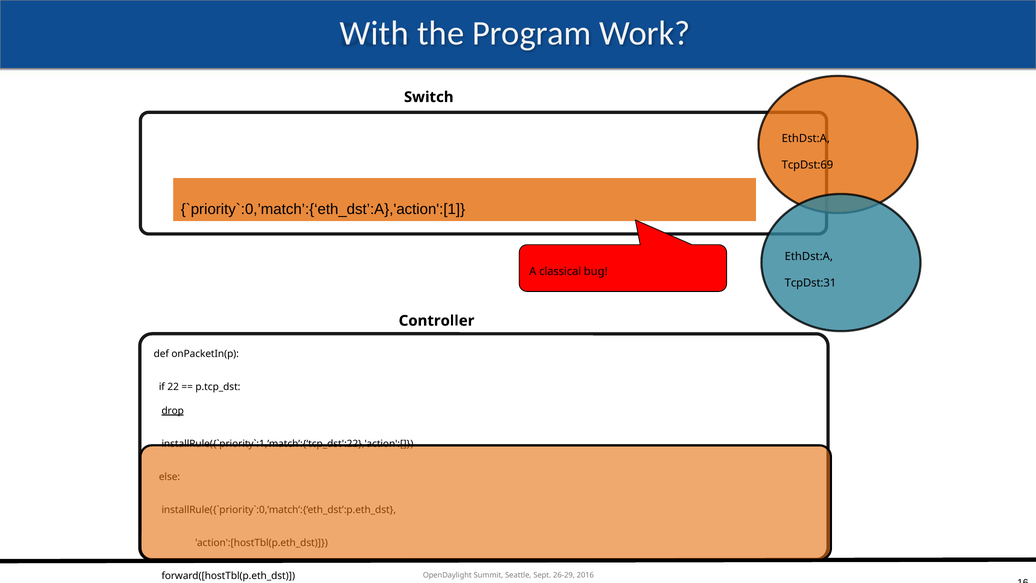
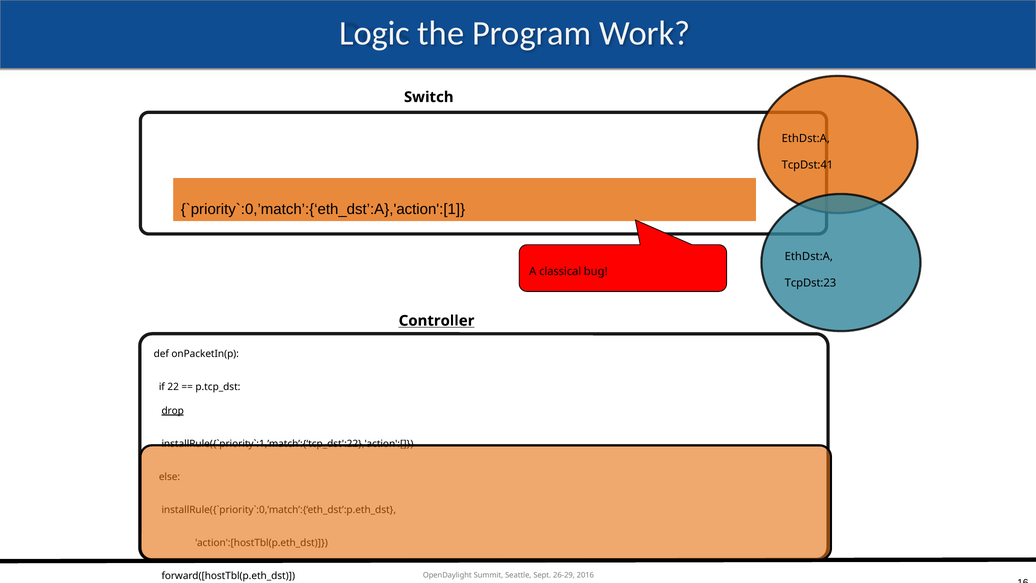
With: With -> Logic
TcpDst:69: TcpDst:69 -> TcpDst:41
TcpDst:31: TcpDst:31 -> TcpDst:23
Controller underline: none -> present
